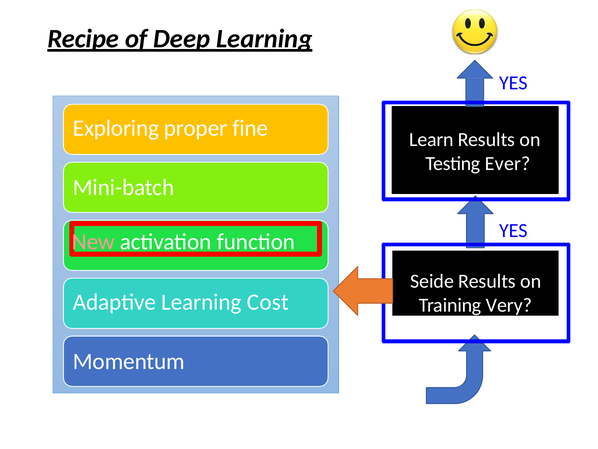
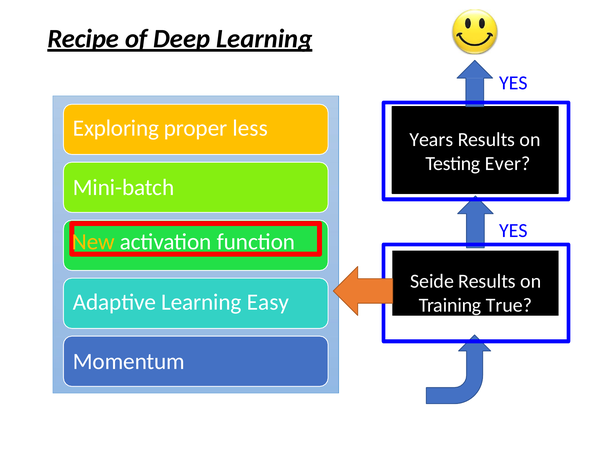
fine: fine -> less
Learn: Learn -> Years
New colour: pink -> yellow
Cost: Cost -> Easy
Very: Very -> True
